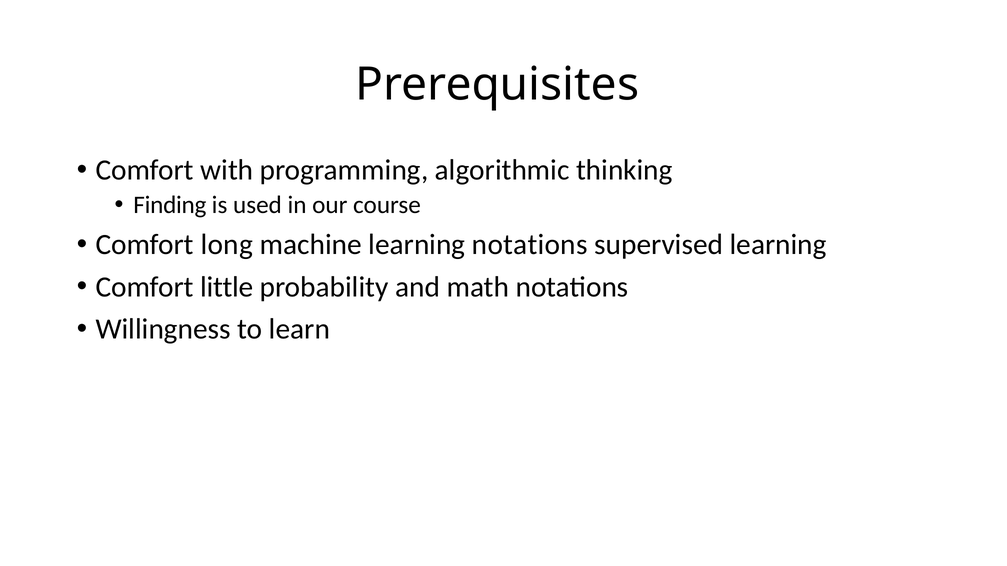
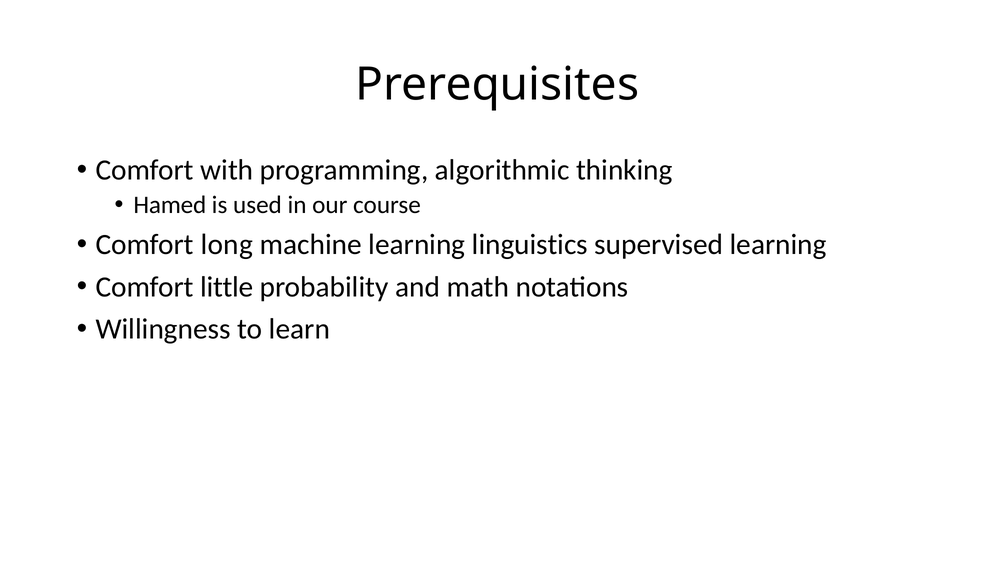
Finding: Finding -> Hamed
learning notations: notations -> linguistics
